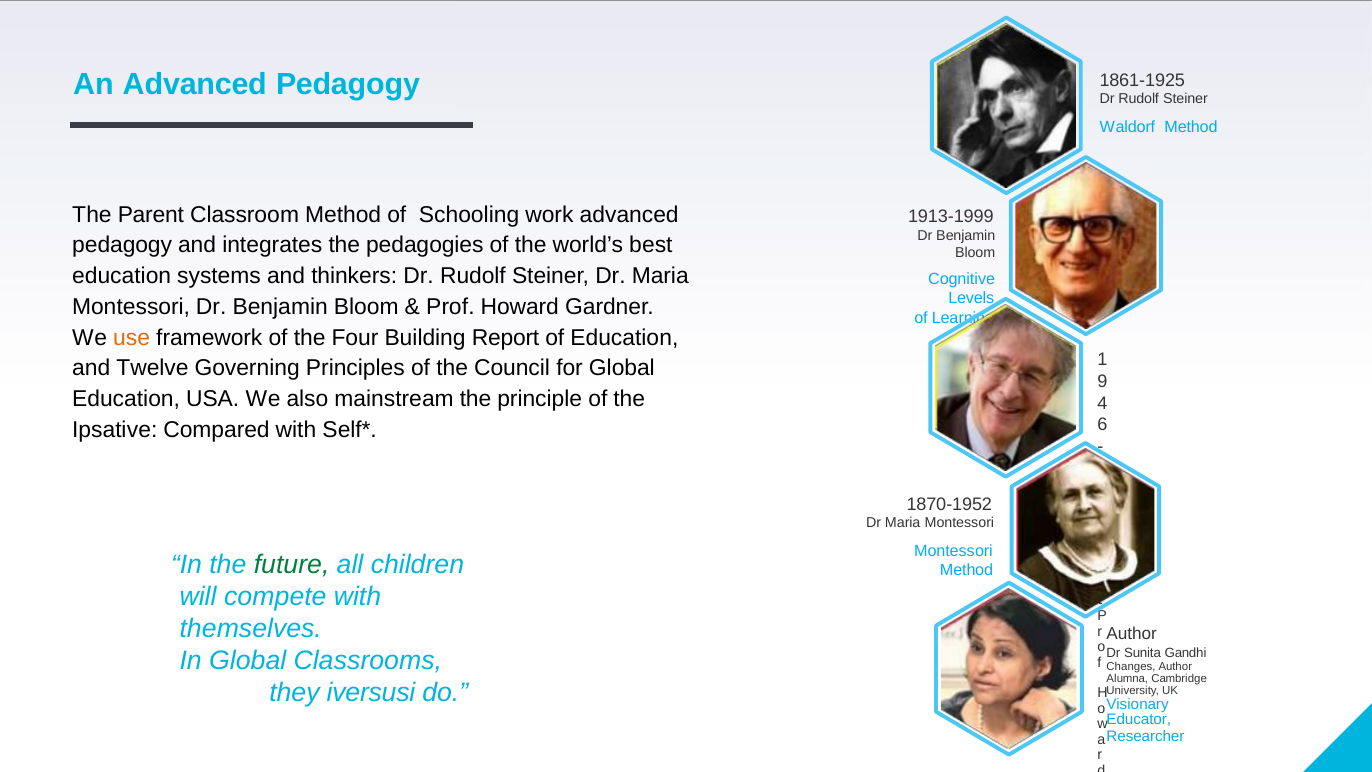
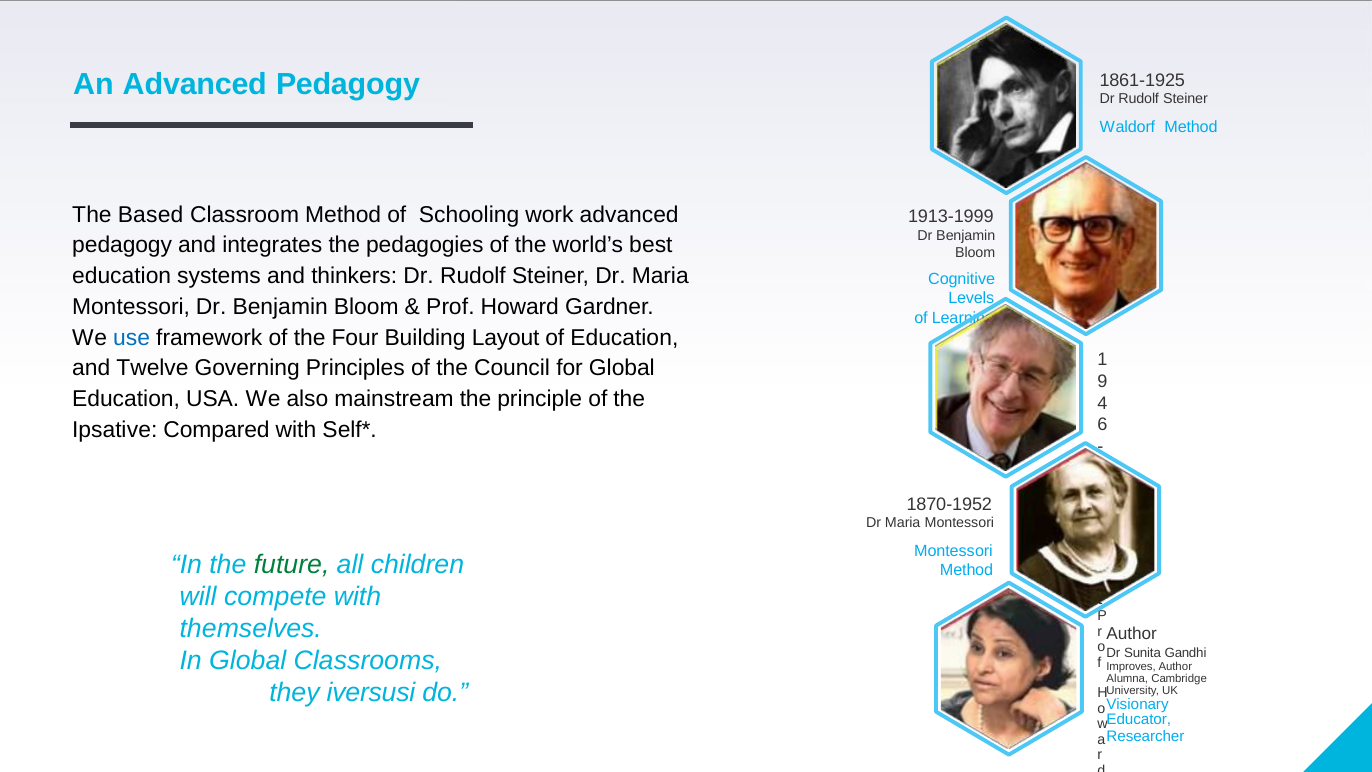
Parent: Parent -> Based
use colour: orange -> blue
Report: Report -> Layout
Changes: Changes -> Improves
